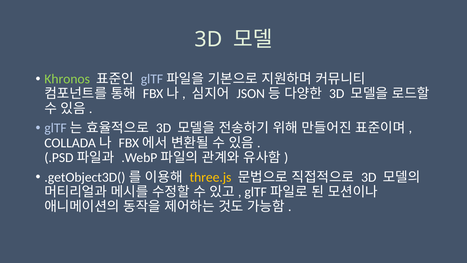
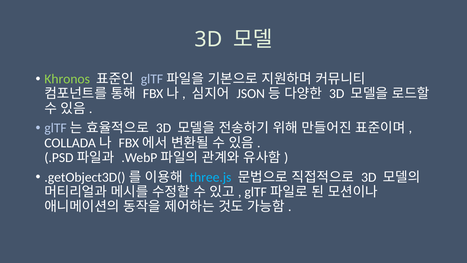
three.js colour: yellow -> light blue
